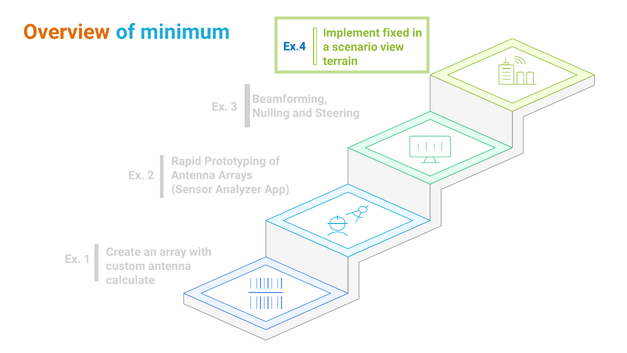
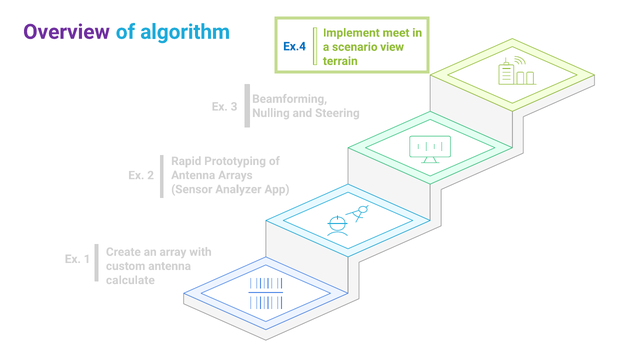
Overview colour: orange -> purple
minimum: minimum -> algorithm
fixed: fixed -> meet
